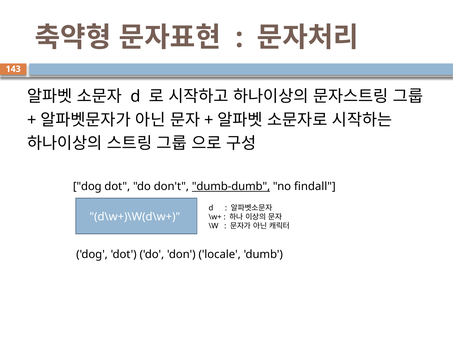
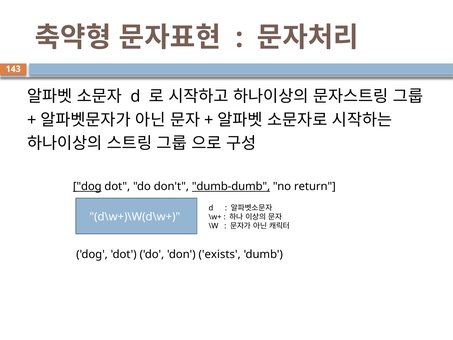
dog at (87, 186) underline: none -> present
findall: findall -> return
locale: locale -> exists
